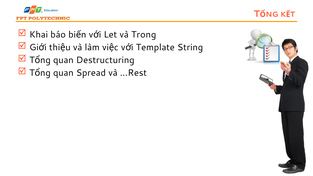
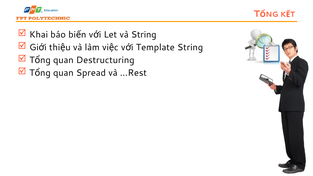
và Trong: Trong -> String
